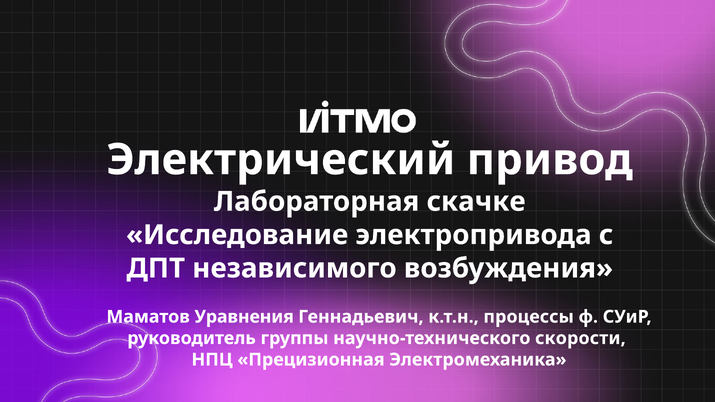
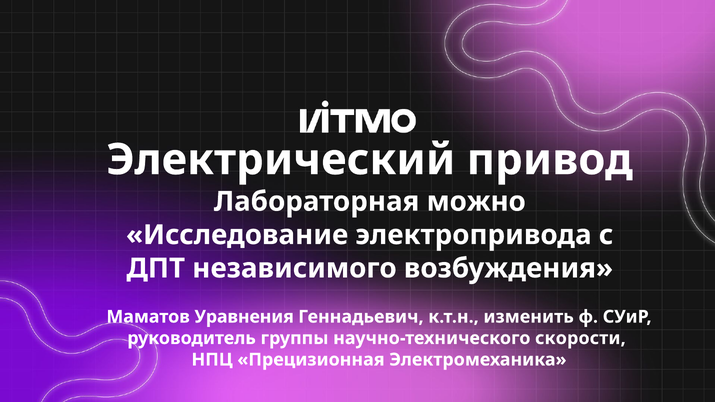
скачке: скачке -> можно
процессы: процессы -> изменить
